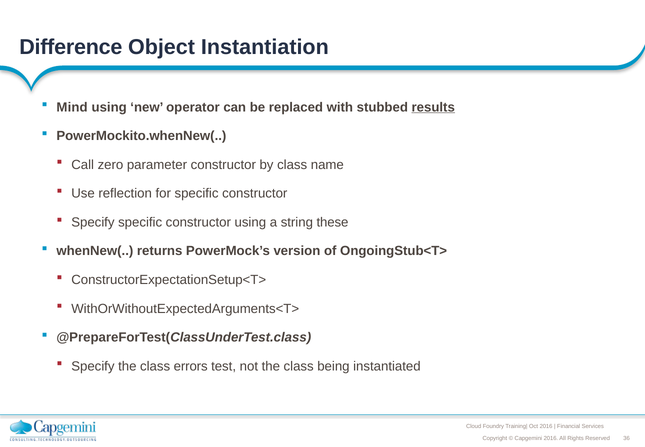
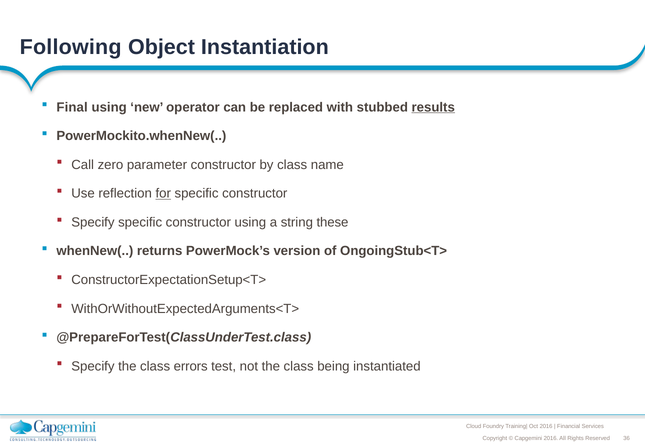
Difference: Difference -> Following
Mind: Mind -> Final
for underline: none -> present
